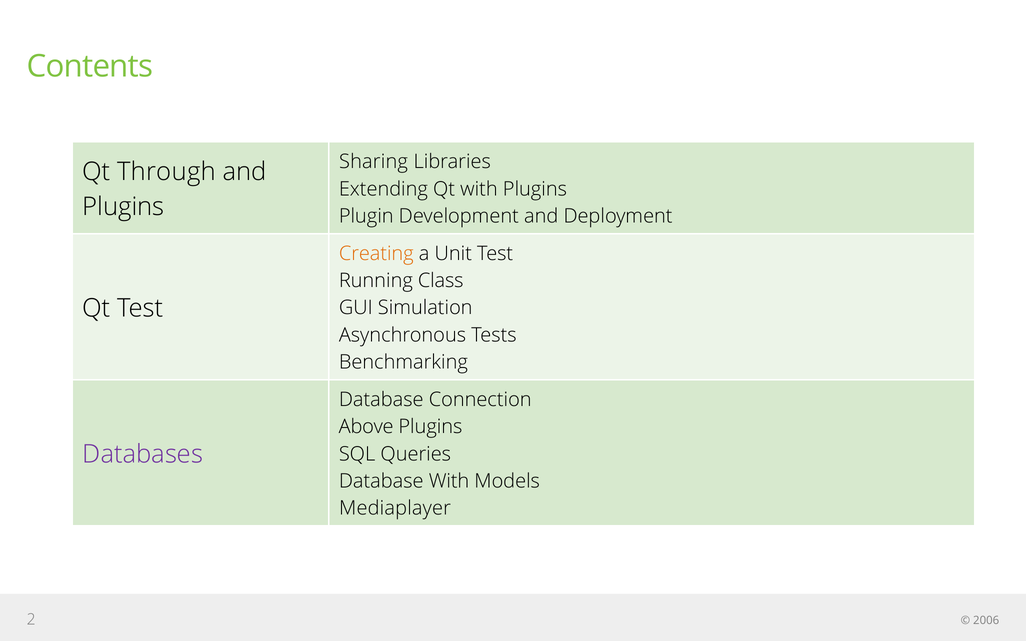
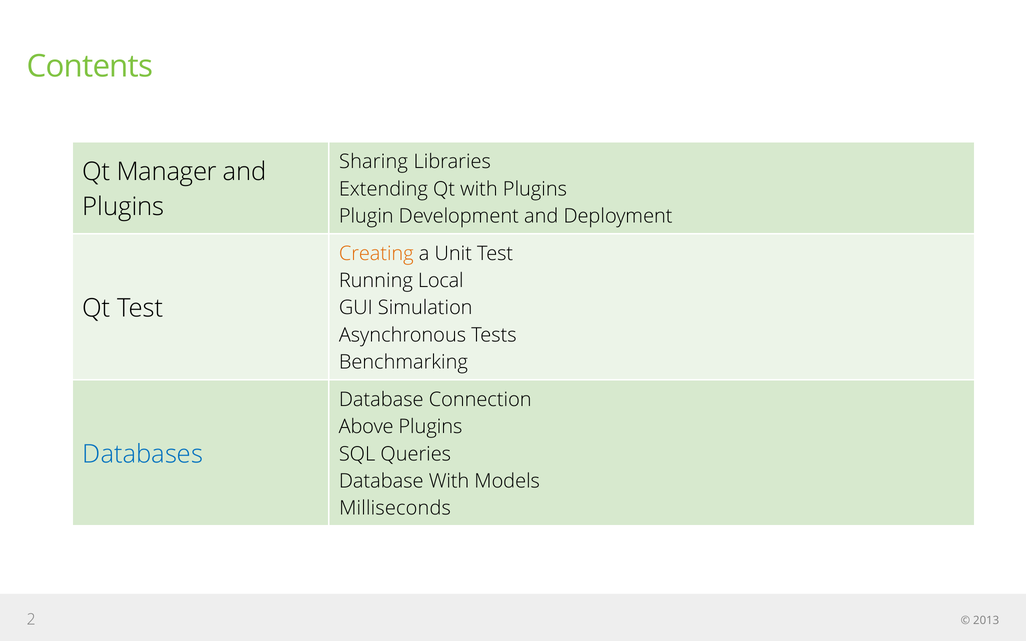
Through: Through -> Manager
Class: Class -> Local
Databases colour: purple -> blue
Mediaplayer: Mediaplayer -> Milliseconds
2006: 2006 -> 2013
